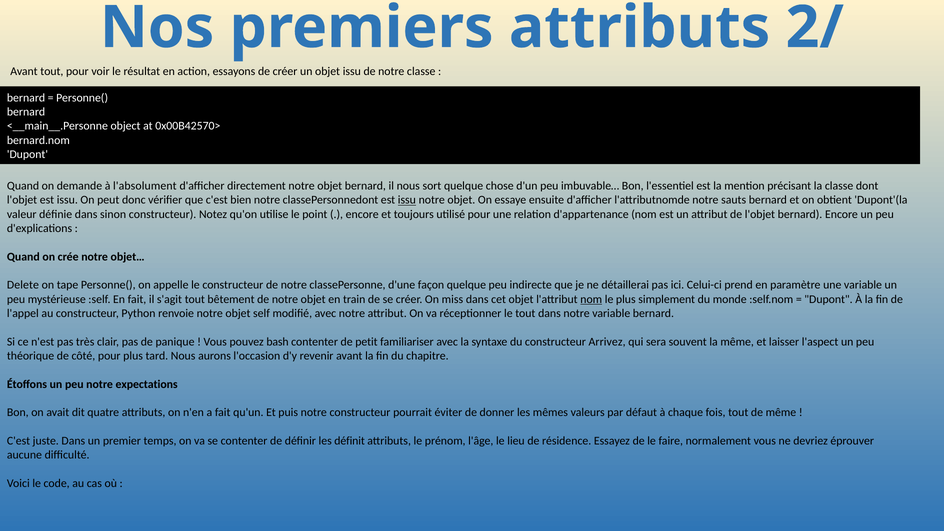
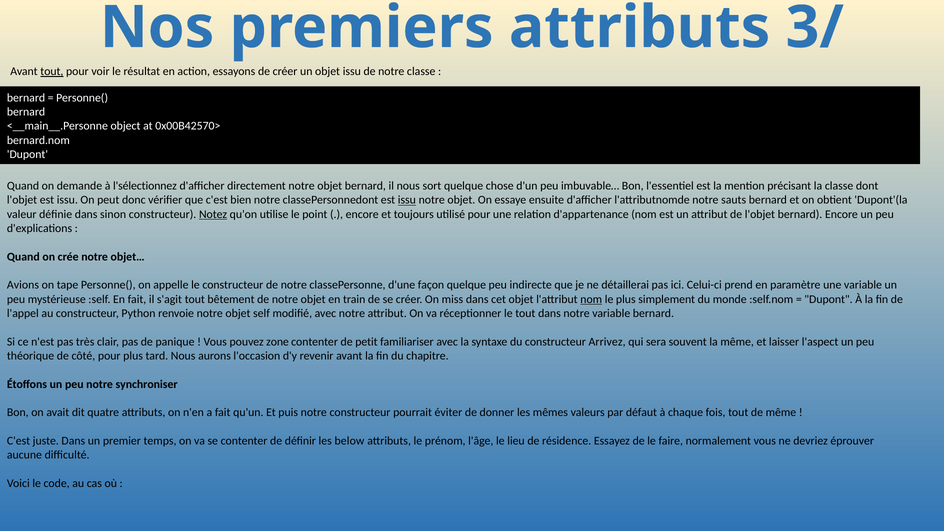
2/: 2/ -> 3/
tout at (52, 71) underline: none -> present
l'absolument: l'absolument -> l'sélectionnez
Notez underline: none -> present
Delete: Delete -> Avions
bash: bash -> zone
expectations: expectations -> synchroniser
définit: définit -> below
